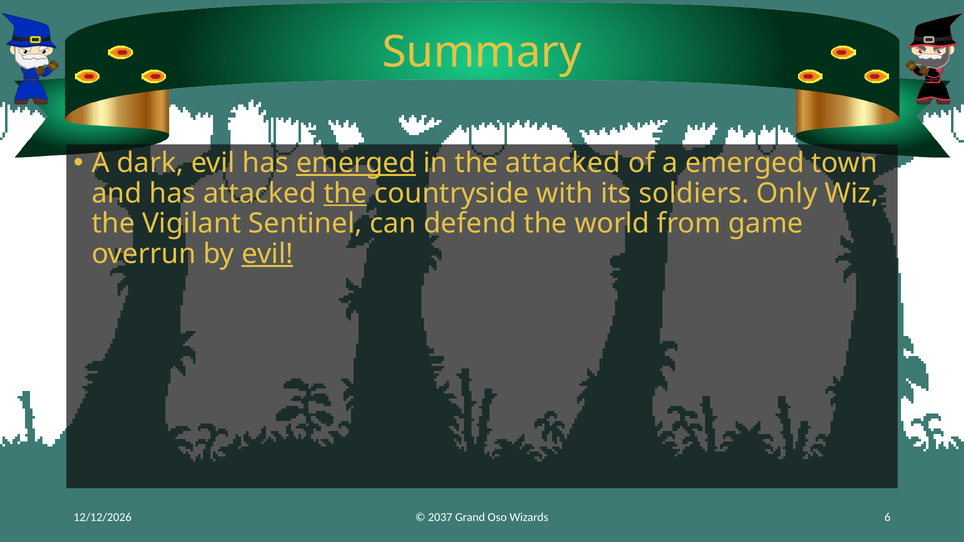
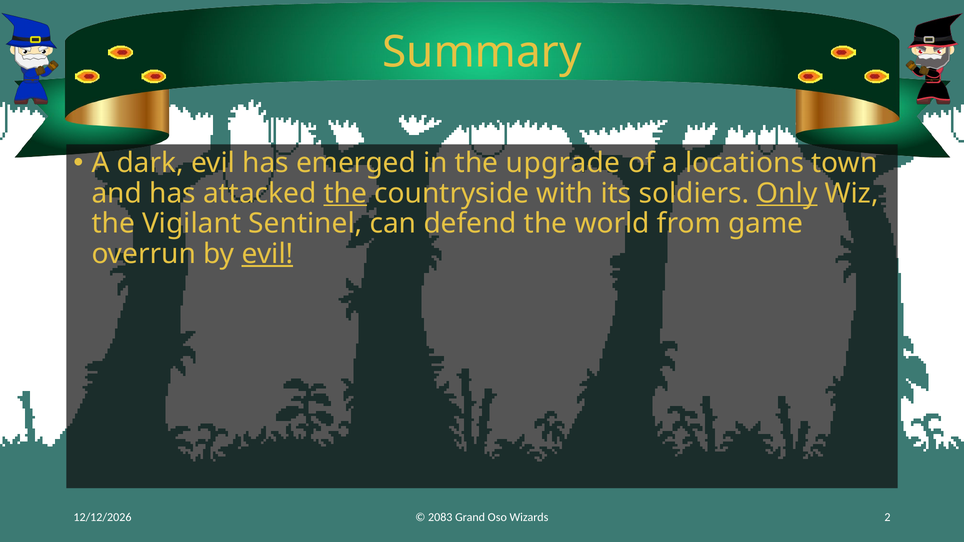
emerged at (356, 163) underline: present -> none
the attacked: attacked -> upgrade
a emerged: emerged -> locations
Only underline: none -> present
2037: 2037 -> 2083
6: 6 -> 2
